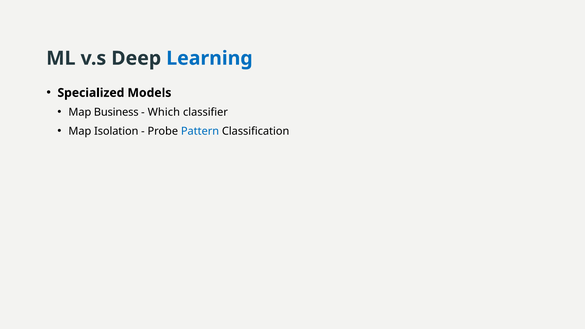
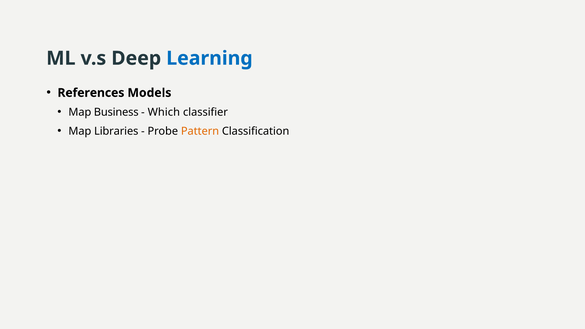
Specialized: Specialized -> References
Isolation: Isolation -> Libraries
Pattern colour: blue -> orange
